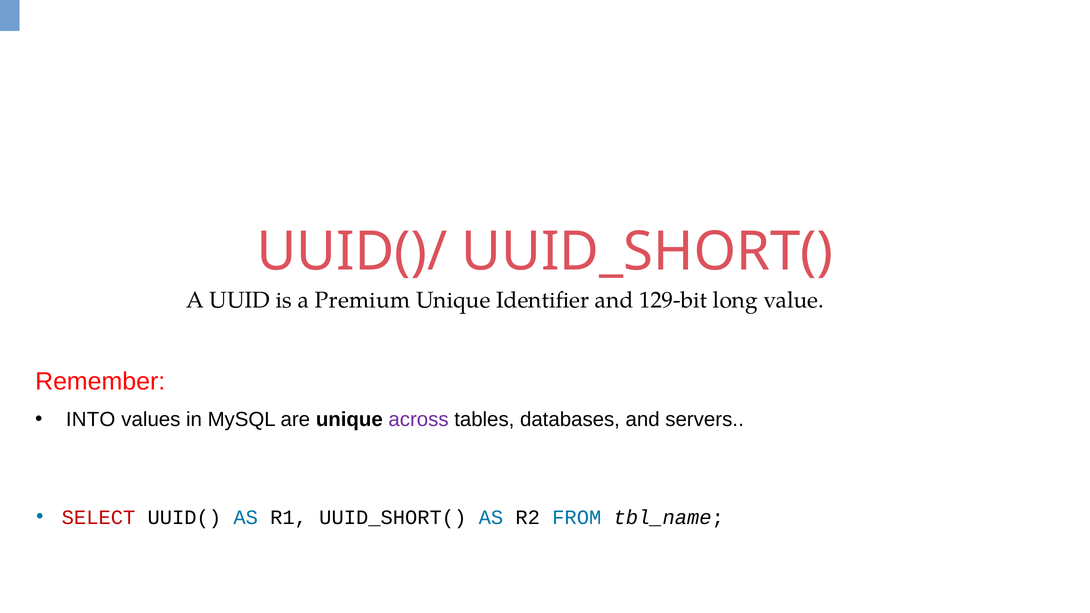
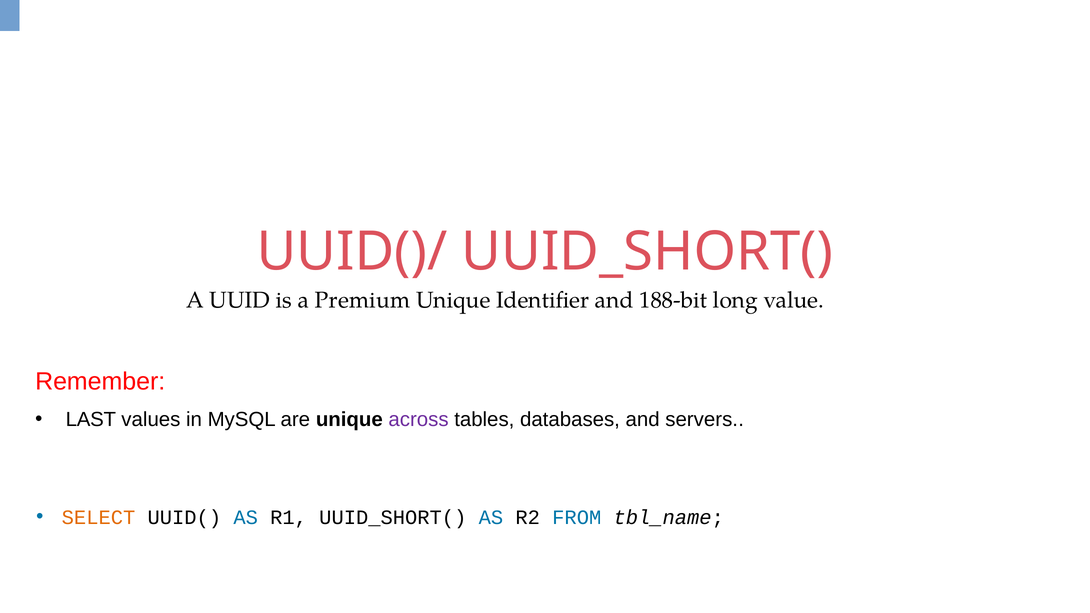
129-bit: 129-bit -> 188-bit
INTO: INTO -> LAST
SELECT colour: red -> orange
